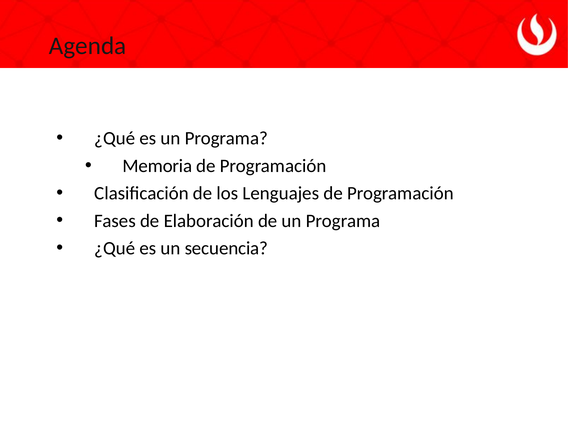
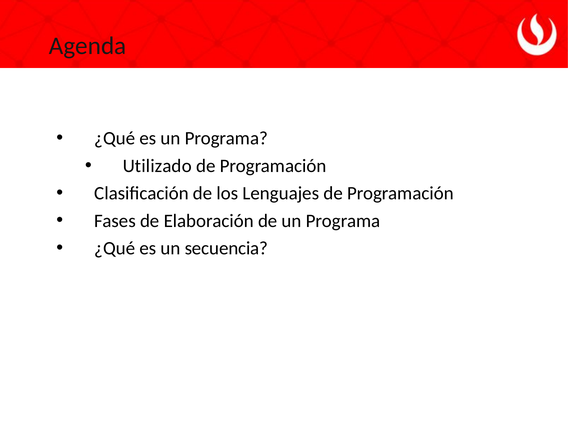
Memoria: Memoria -> Utilizado
